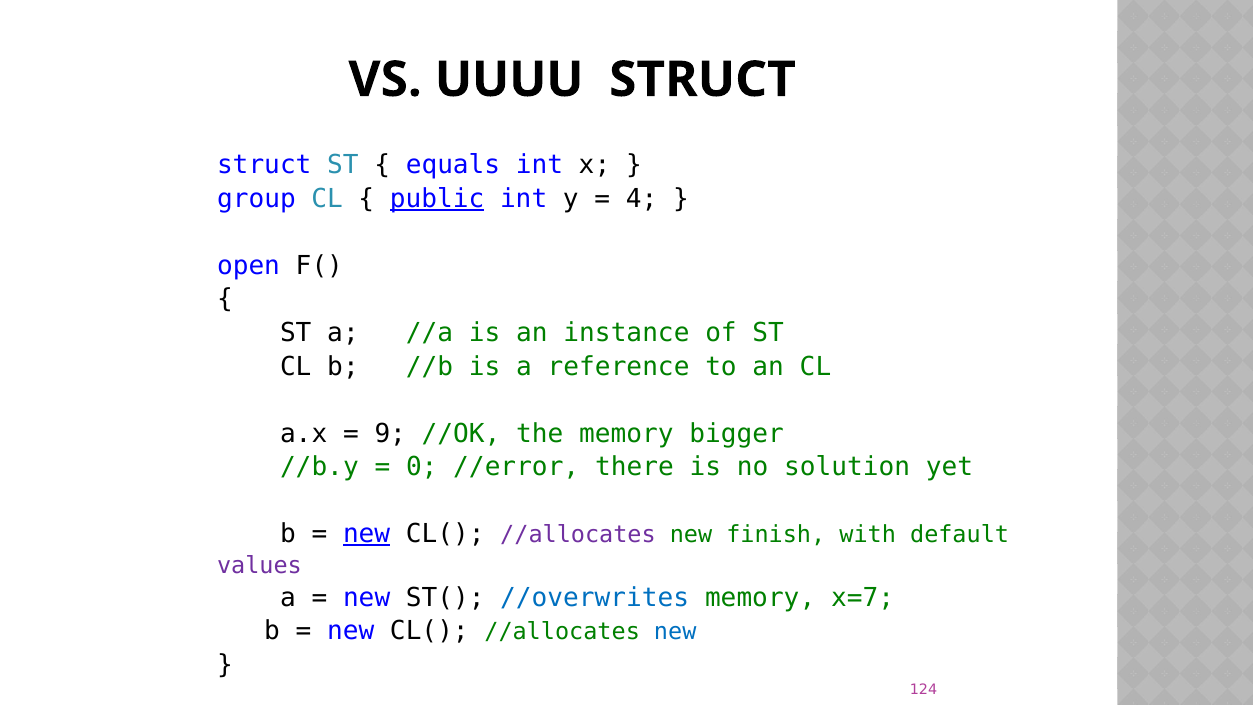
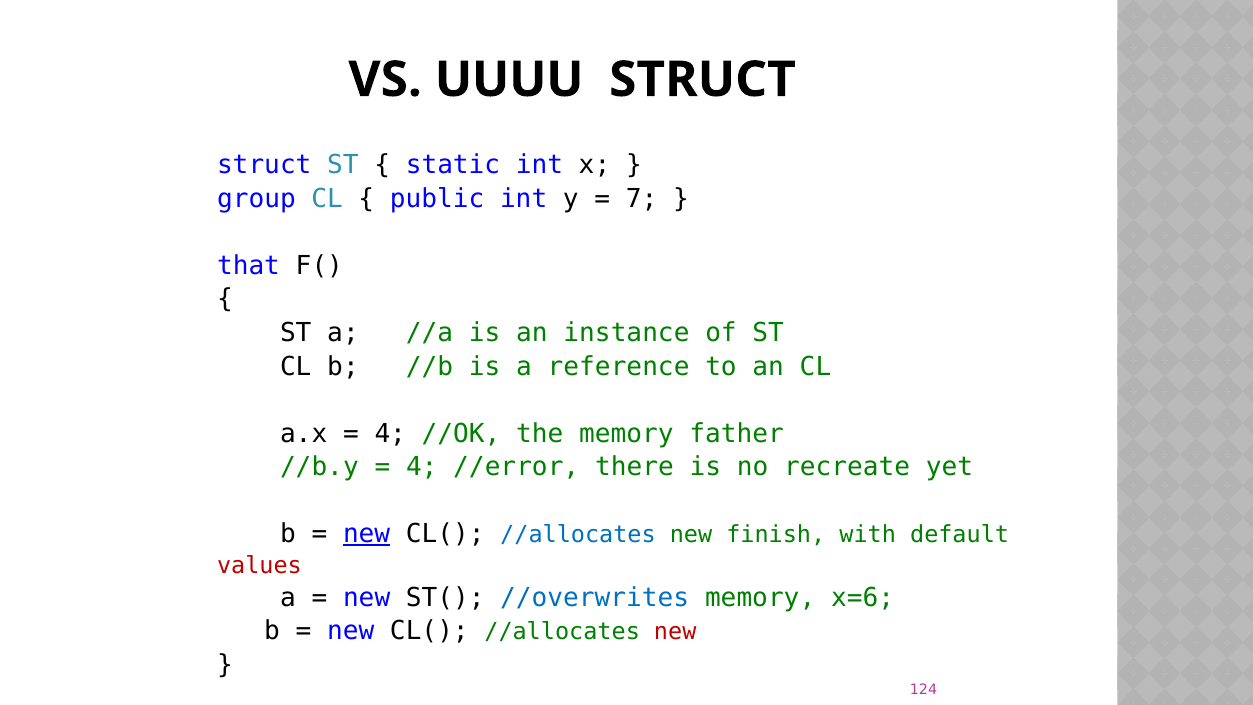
equals: equals -> static
public underline: present -> none
4: 4 -> 7
open: open -> that
9 at (390, 433): 9 -> 4
bigger: bigger -> father
0 at (422, 467): 0 -> 4
solution: solution -> recreate
//allocates at (578, 535) colour: purple -> blue
values colour: purple -> red
x=7: x=7 -> x=6
new at (675, 632) colour: blue -> red
